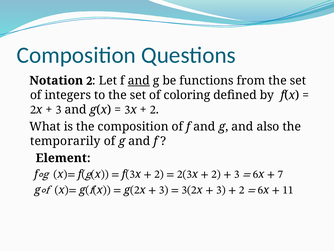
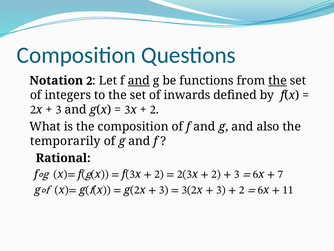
the at (278, 80) underline: none -> present
coloring: coloring -> inwards
Element: Element -> Rational
